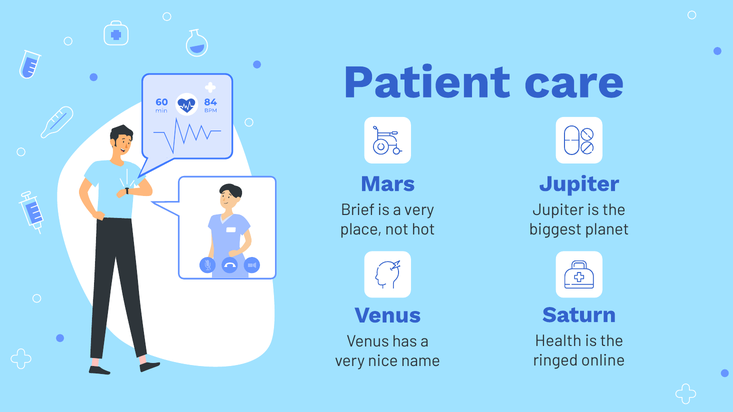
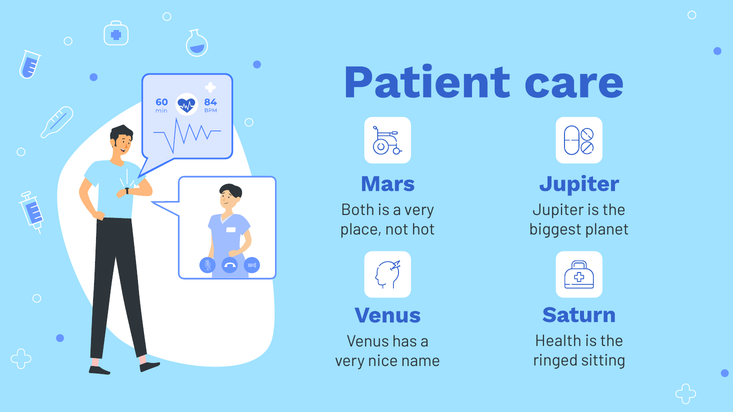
Brief: Brief -> Both
online: online -> sitting
